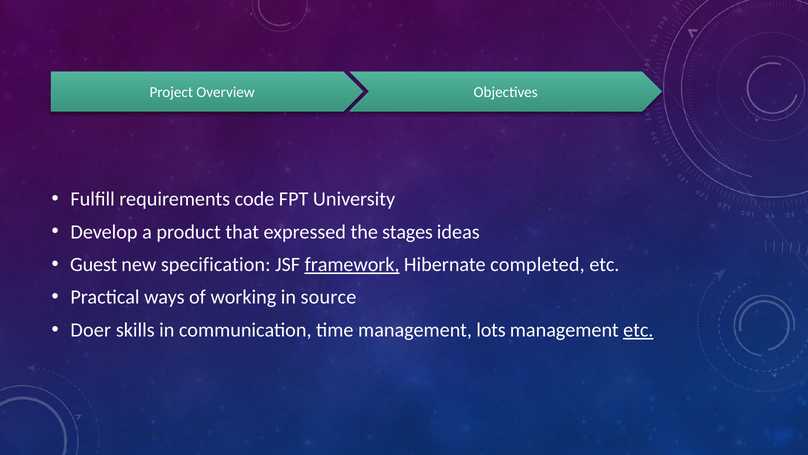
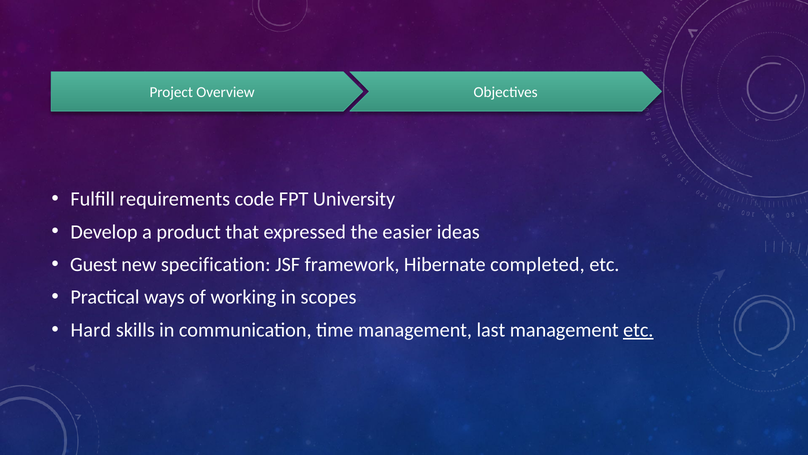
stages: stages -> easier
framework underline: present -> none
source: source -> scopes
Doer: Doer -> Hard
lots: lots -> last
